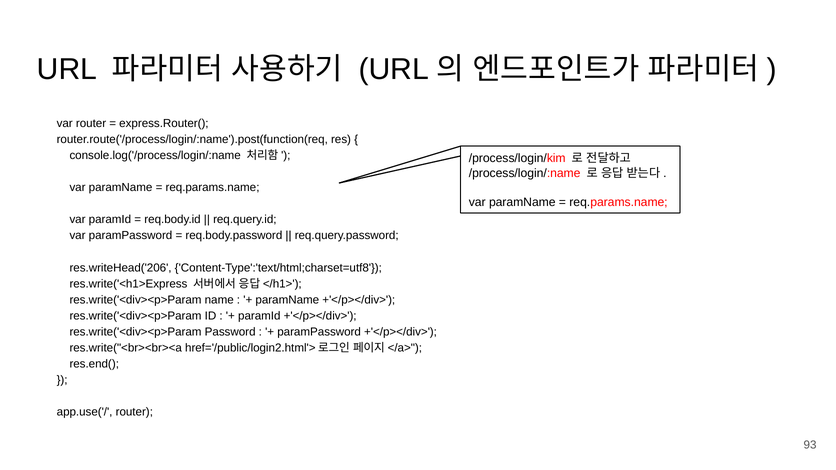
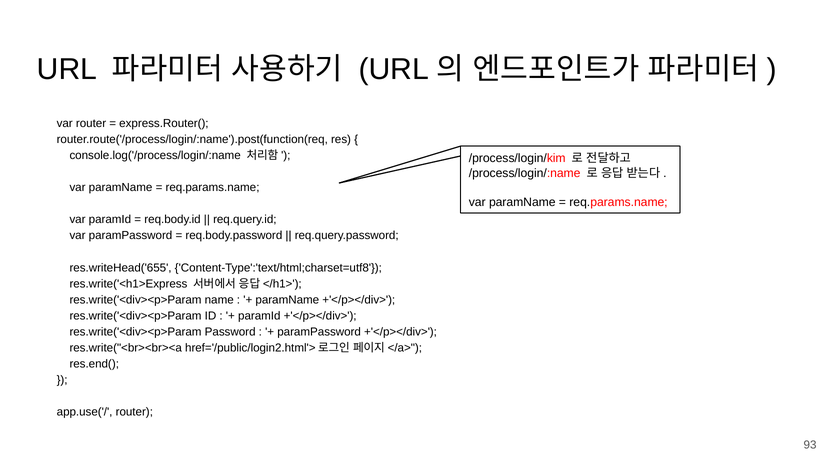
res.writeHead('206: res.writeHead('206 -> res.writeHead('655
